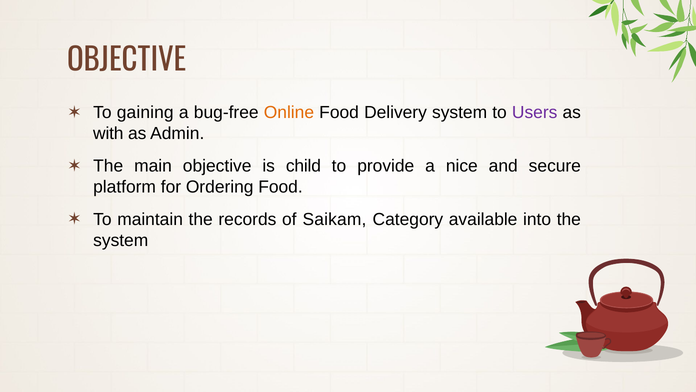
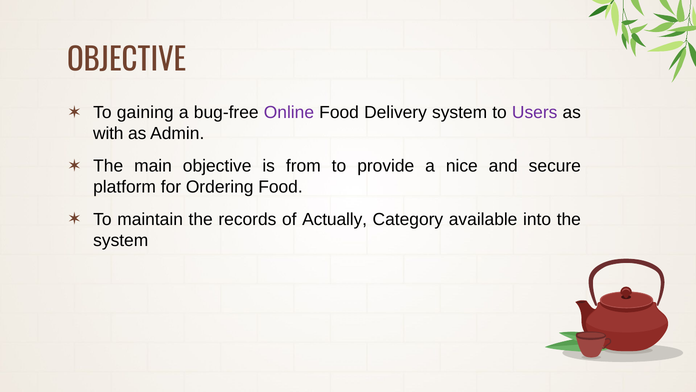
Online colour: orange -> purple
child: child -> from
Saikam: Saikam -> Actually
